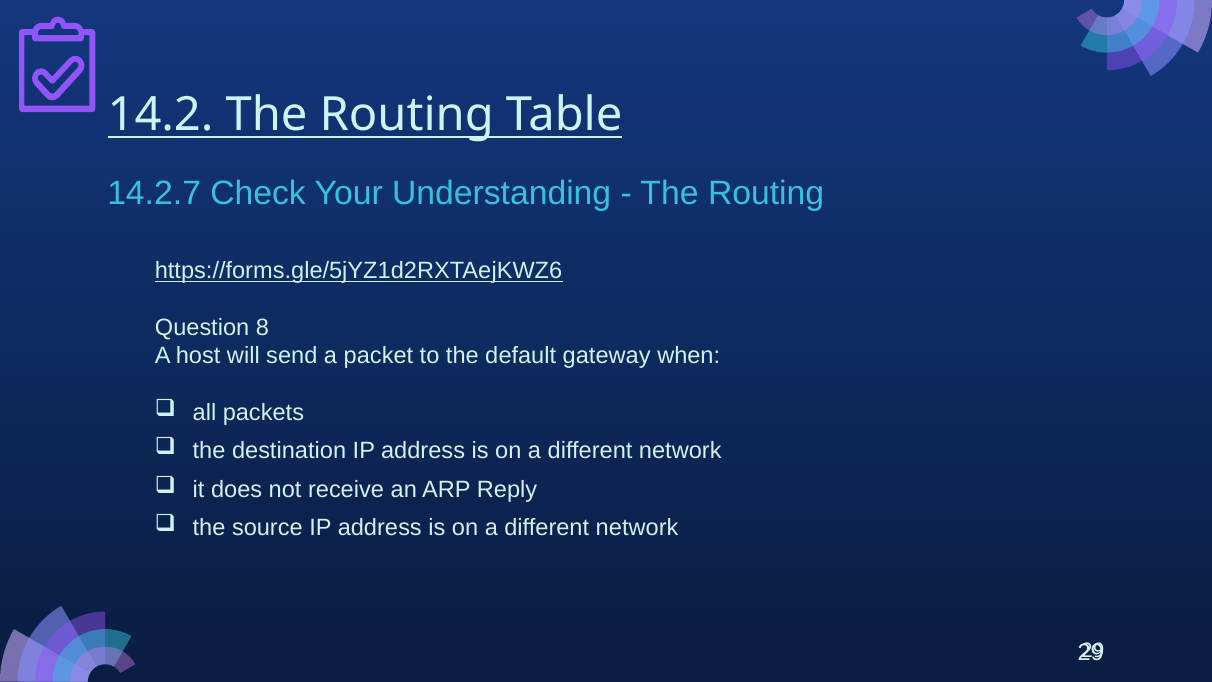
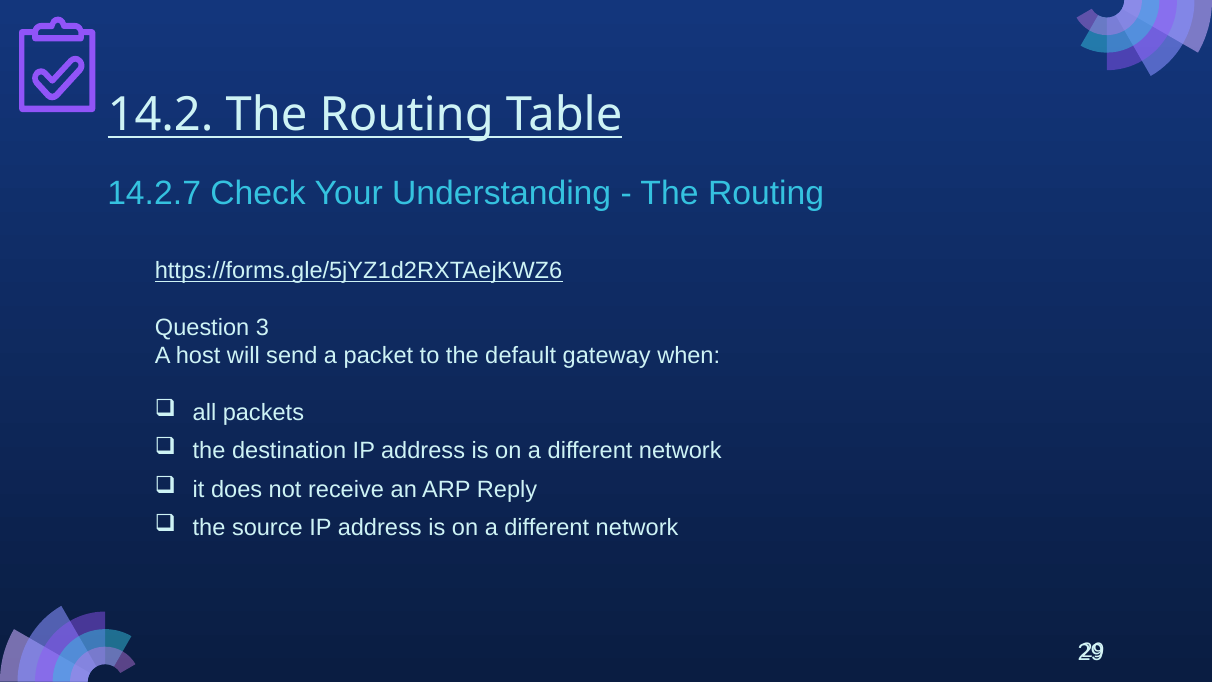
8: 8 -> 3
